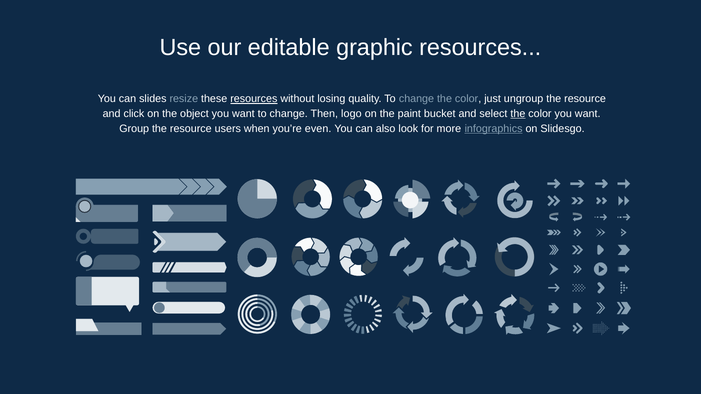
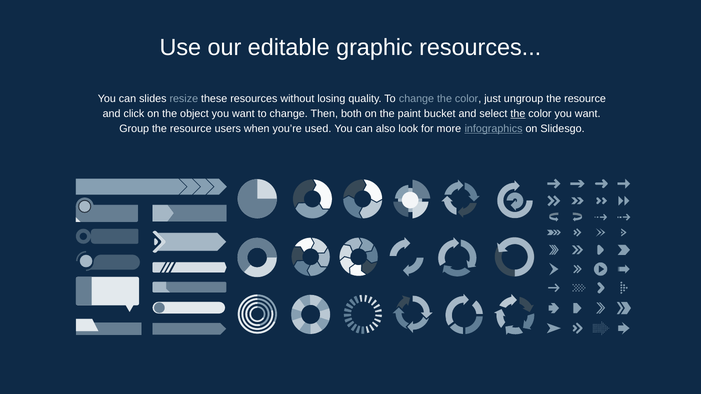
resources at (254, 99) underline: present -> none
logo: logo -> both
even: even -> used
